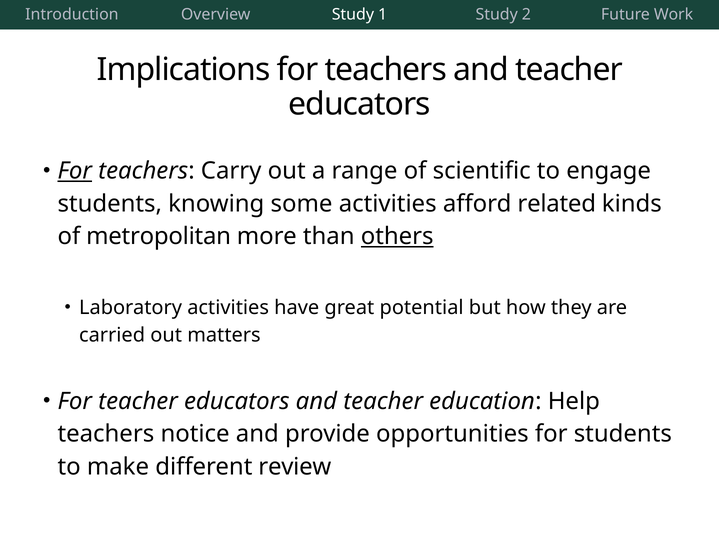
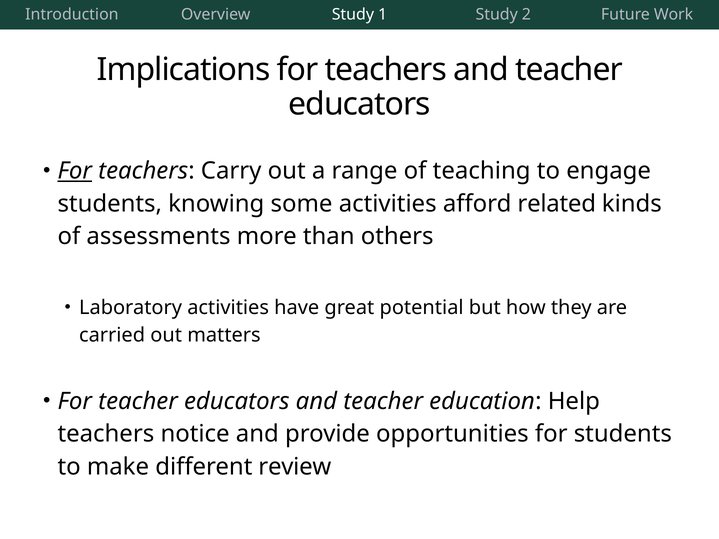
scientific: scientific -> teaching
metropolitan: metropolitan -> assessments
others underline: present -> none
